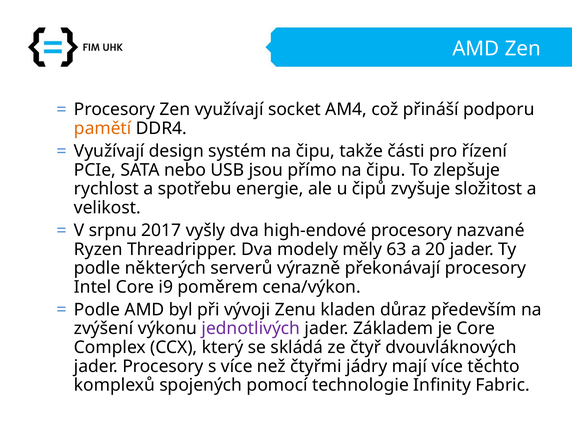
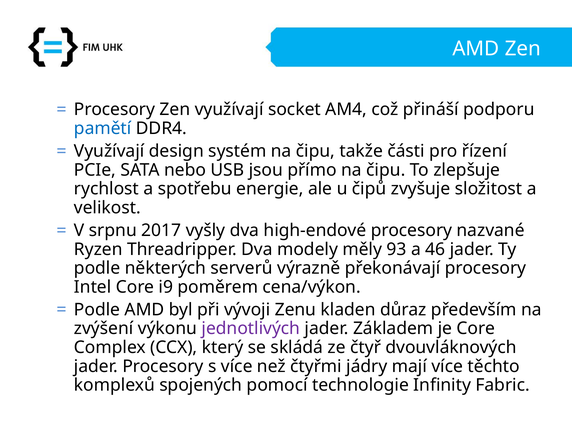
pamětí colour: orange -> blue
63: 63 -> 93
20: 20 -> 46
